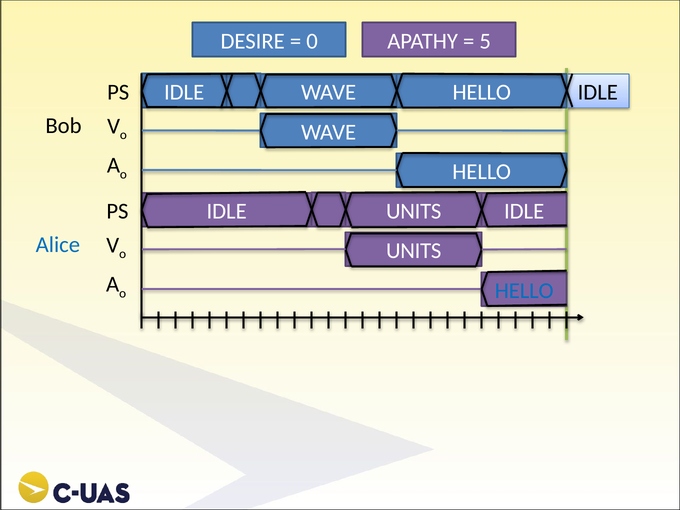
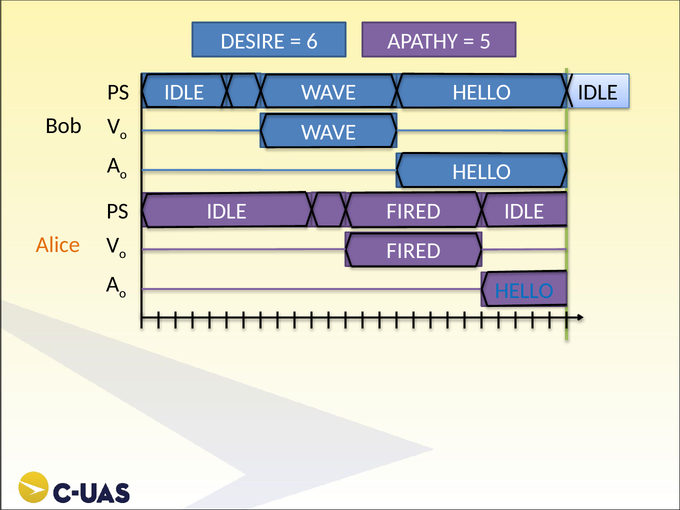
0: 0 -> 6
UNITS at (414, 211): UNITS -> FIRED
Alice colour: blue -> orange
UNITS at (414, 251): UNITS -> FIRED
